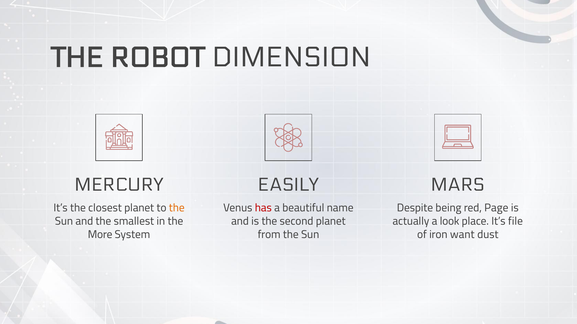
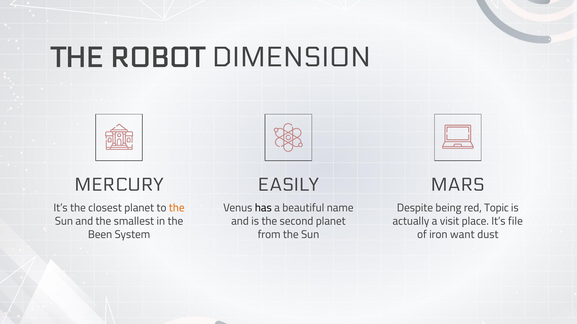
has colour: red -> black
Page: Page -> Topic
look: look -> visit
More: More -> Been
